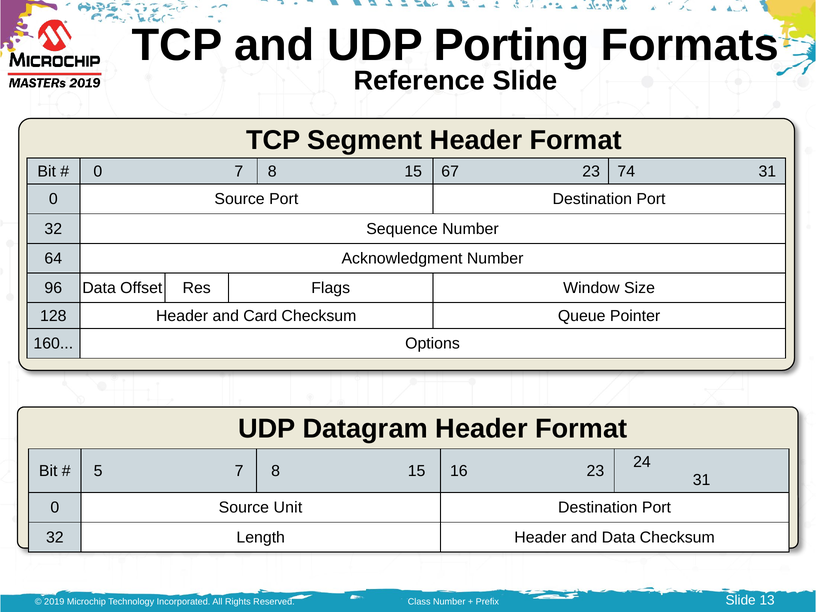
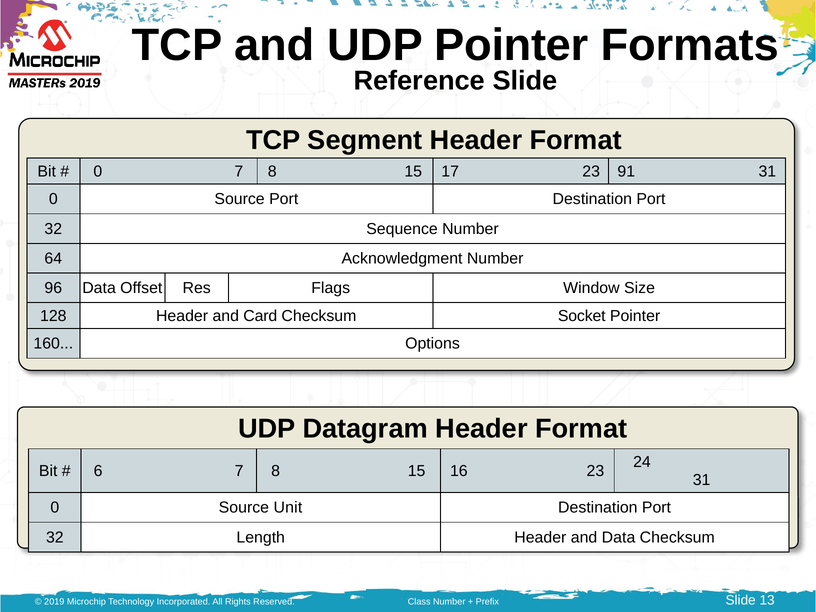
UDP Porting: Porting -> Pointer
67: 67 -> 17
74: 74 -> 91
Queue: Queue -> Socket
5: 5 -> 6
